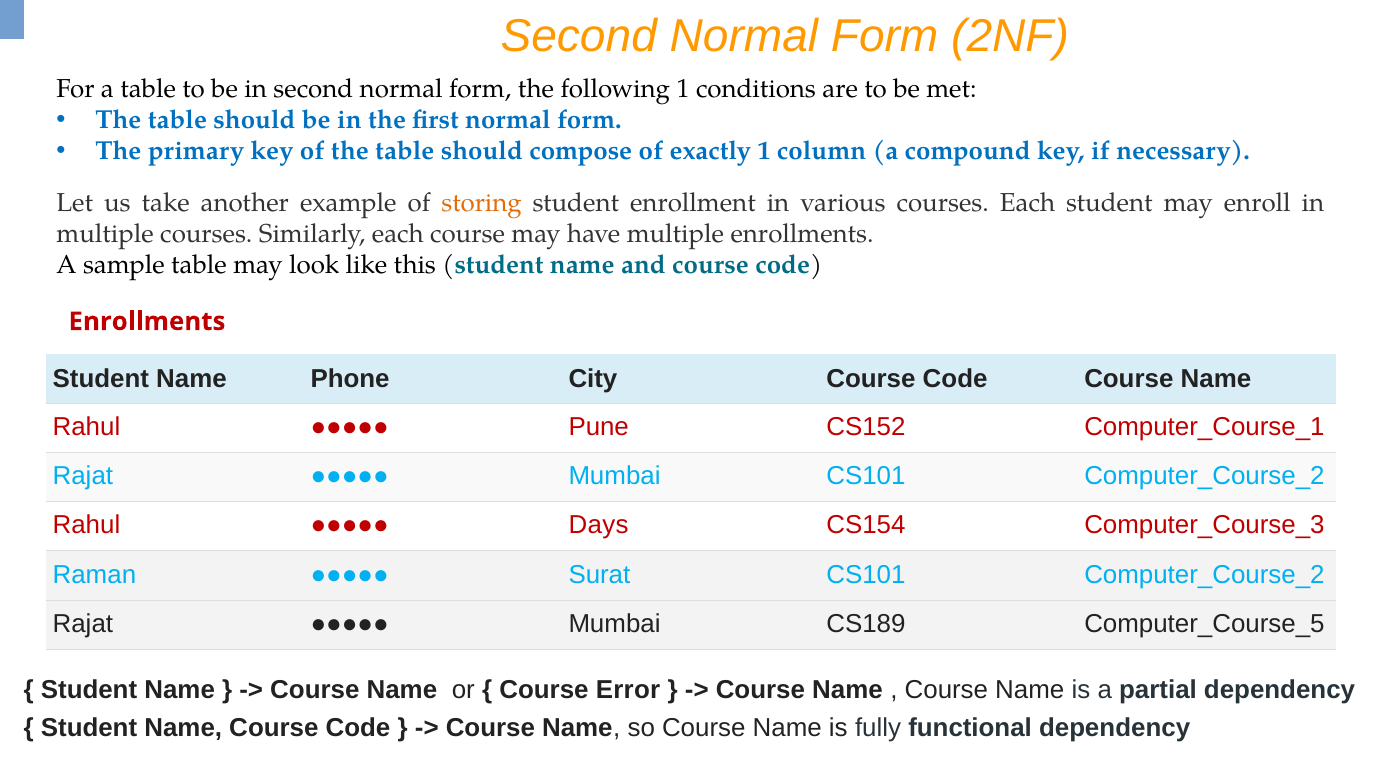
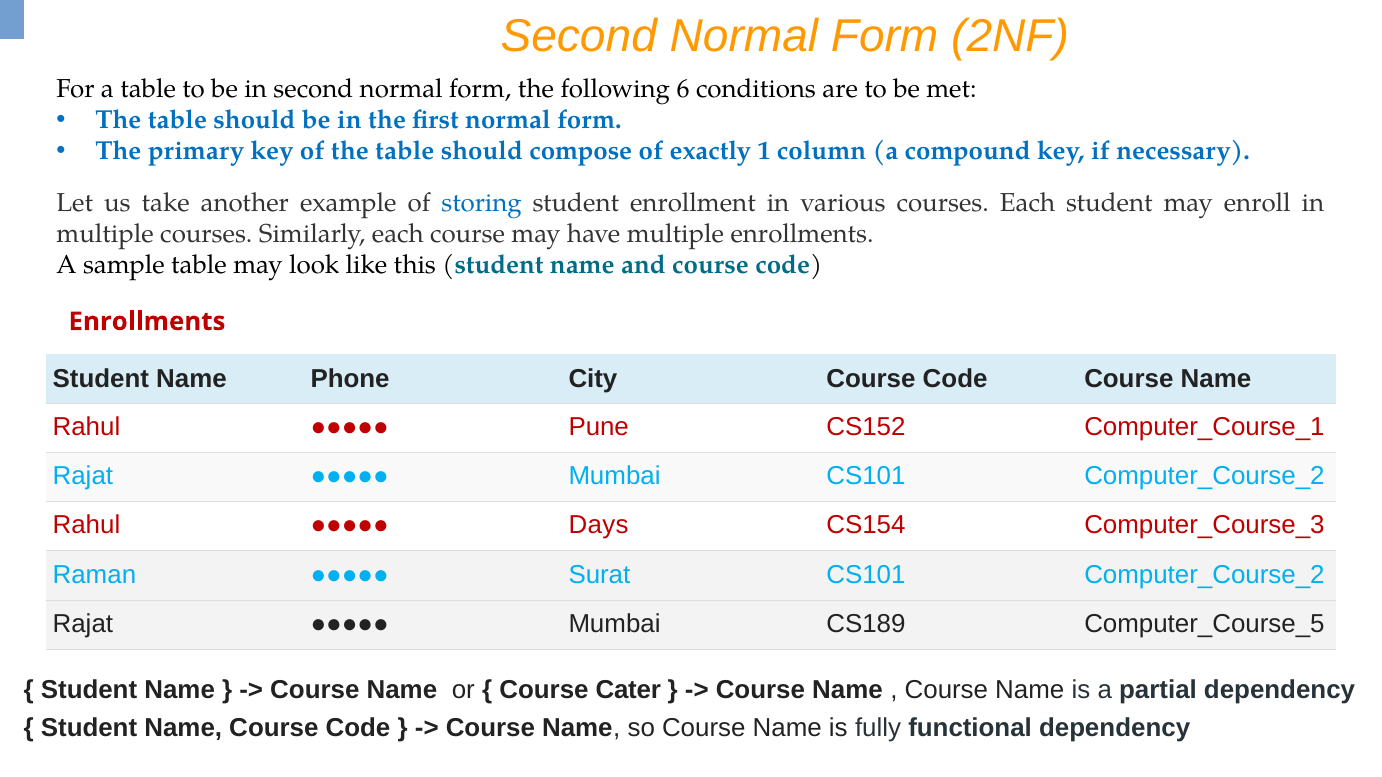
following 1: 1 -> 6
storing colour: orange -> blue
Error: Error -> Cater
